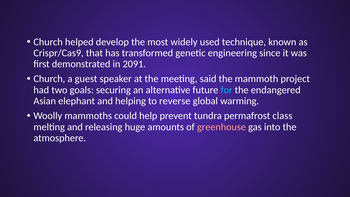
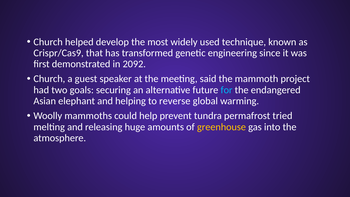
2091: 2091 -> 2092
class: class -> tried
greenhouse colour: pink -> yellow
